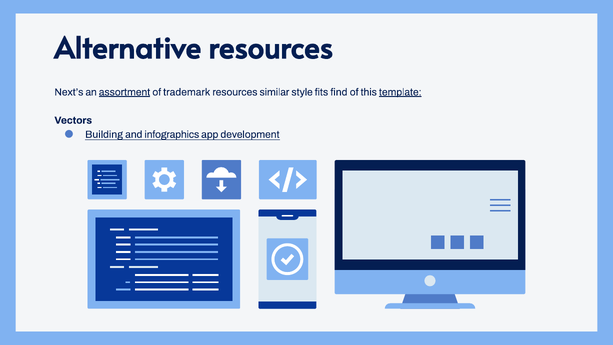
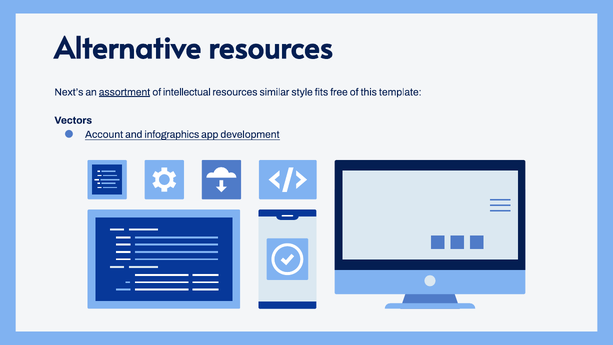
trademark: trademark -> intellectual
find: find -> free
template underline: present -> none
Building: Building -> Account
